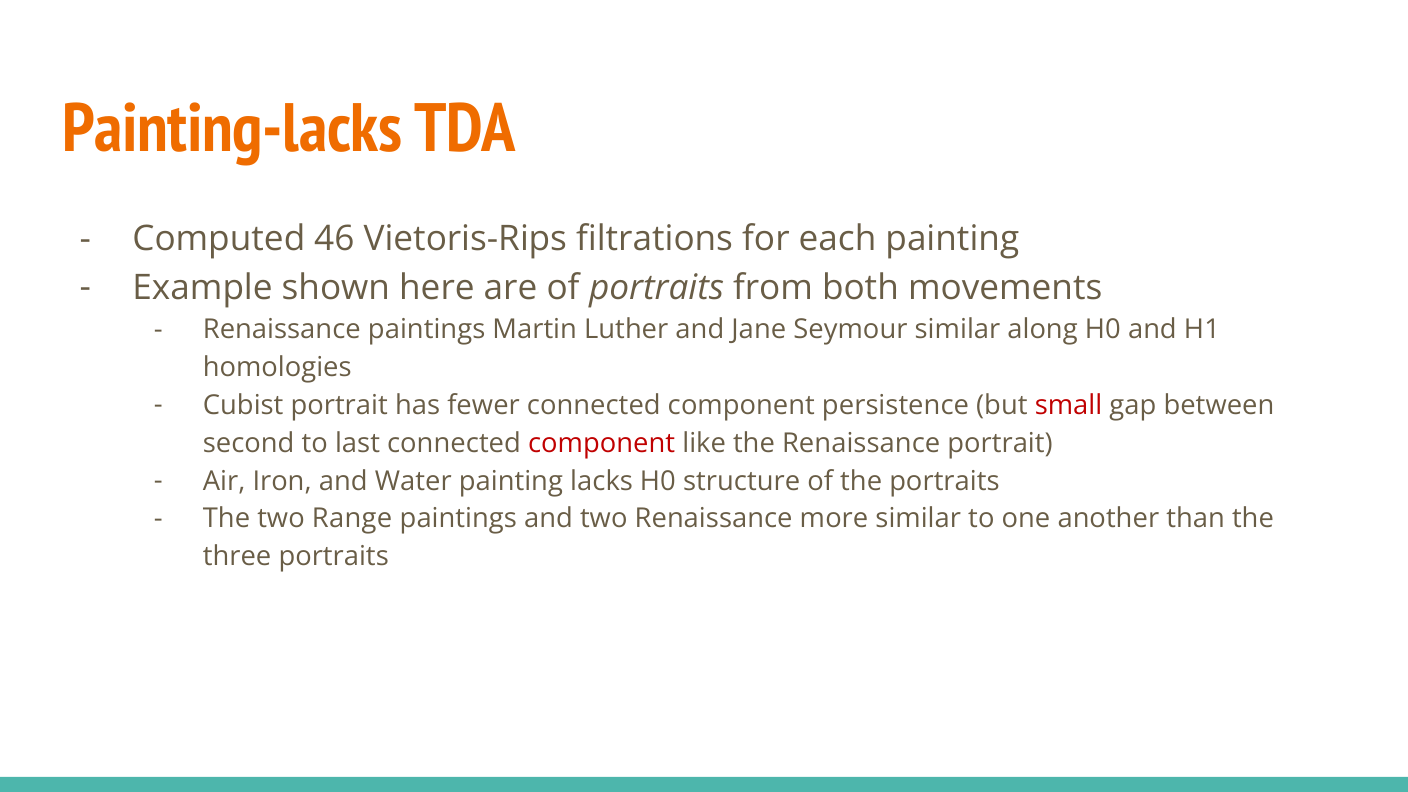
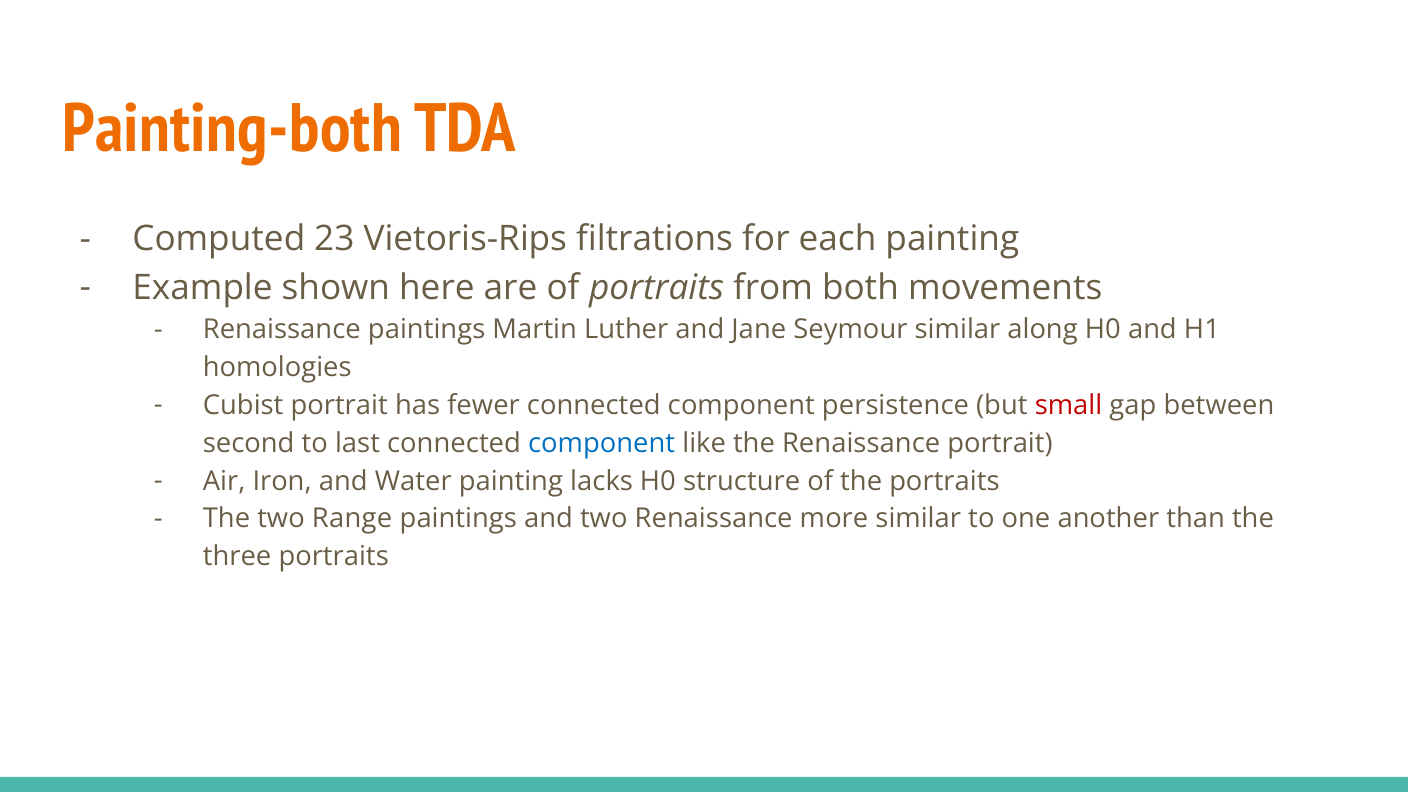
Painting-lacks: Painting-lacks -> Painting-both
46: 46 -> 23
component at (602, 443) colour: red -> blue
